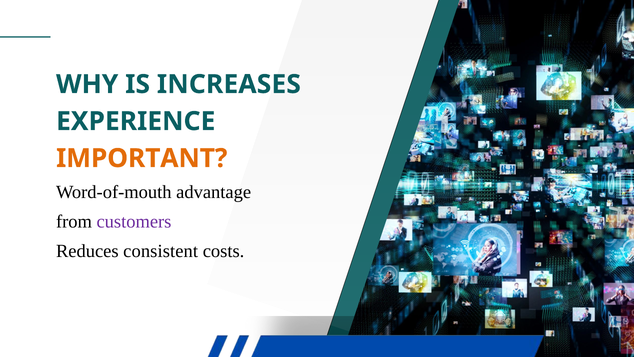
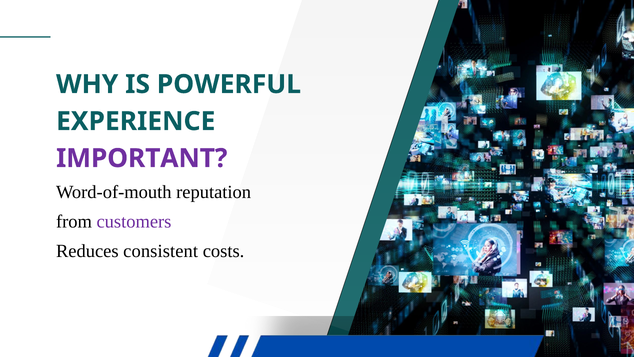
INCREASES: INCREASES -> POWERFUL
IMPORTANT colour: orange -> purple
advantage: advantage -> reputation
